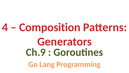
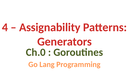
Composition: Composition -> Assignability
Ch.9: Ch.9 -> Ch.0
